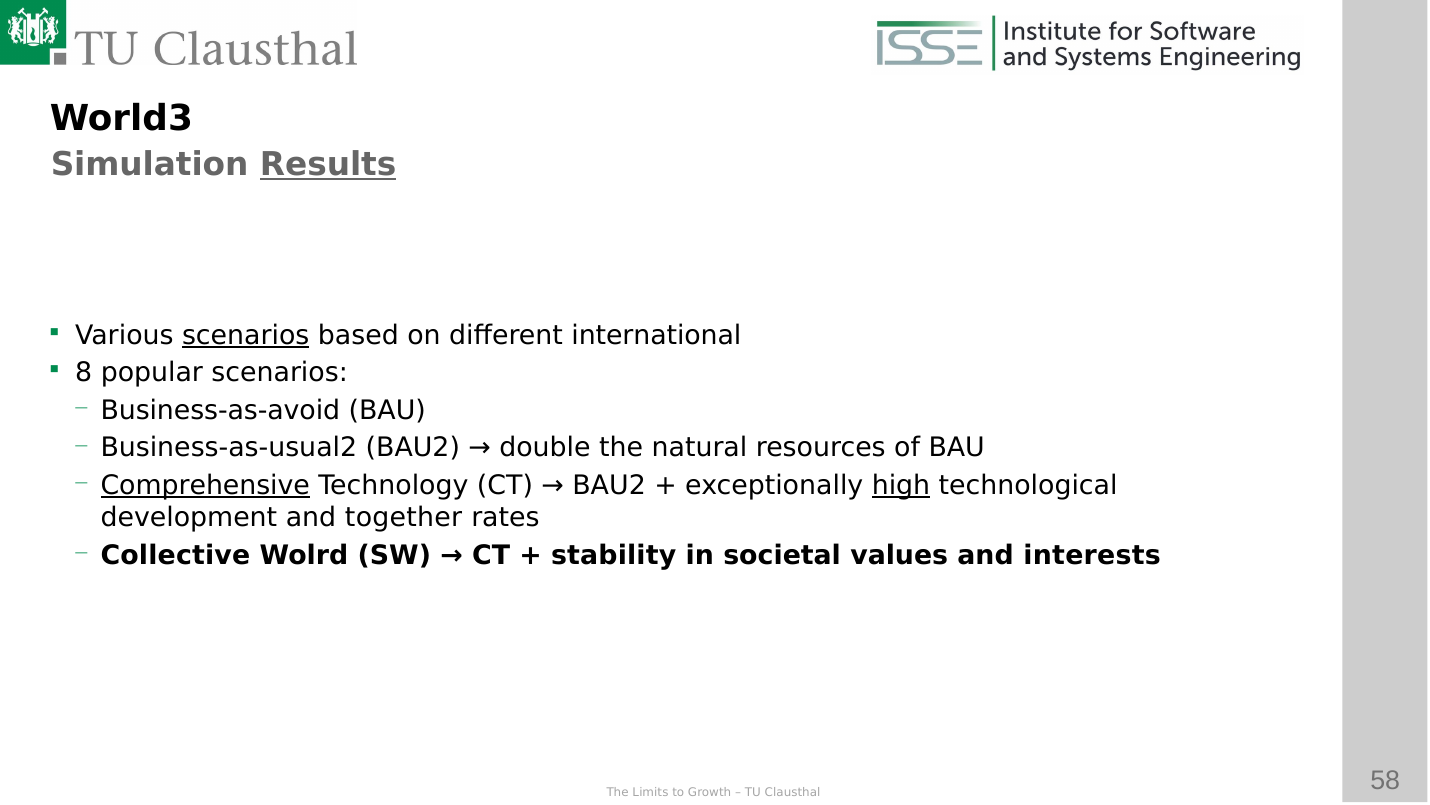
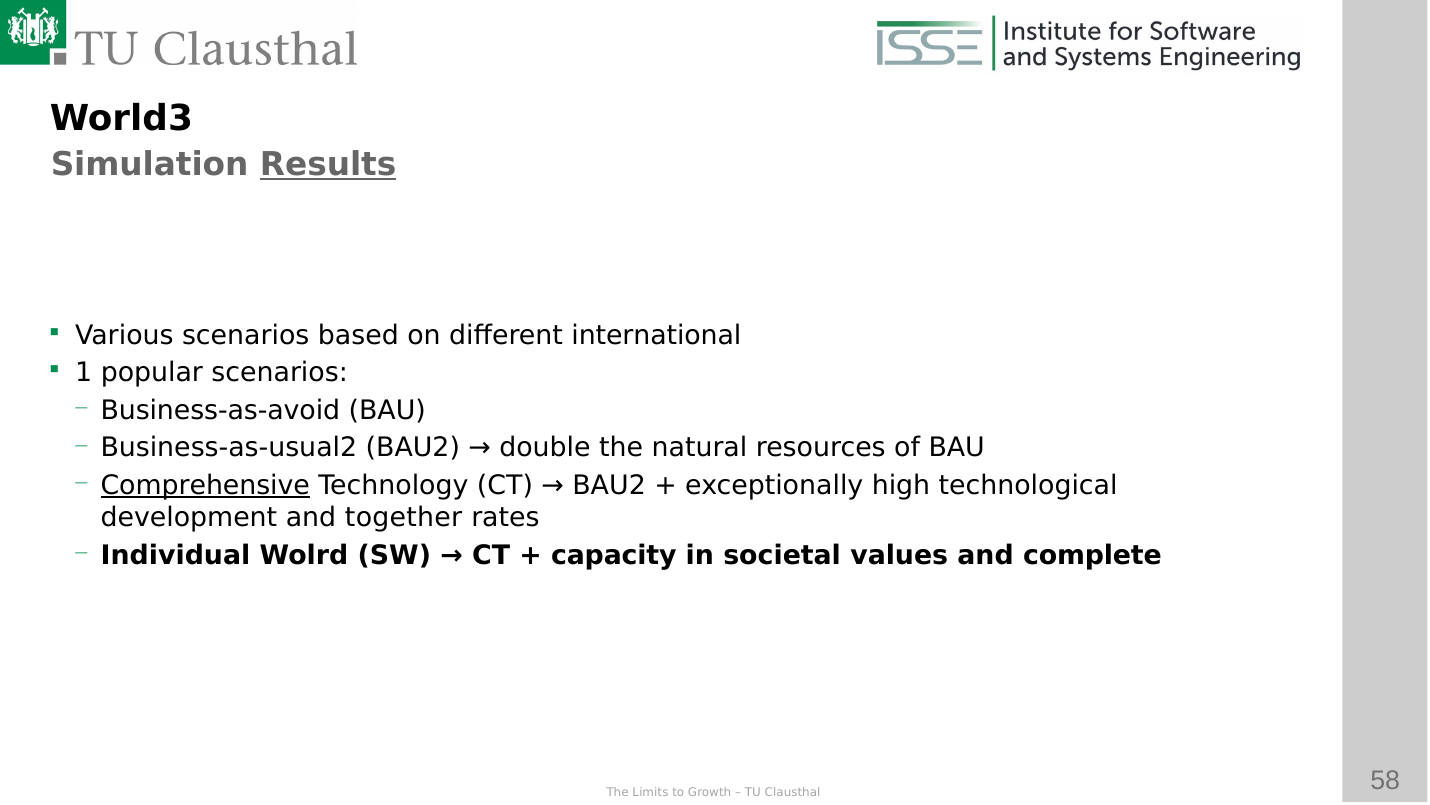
scenarios at (246, 335) underline: present -> none
8: 8 -> 1
high underline: present -> none
Collective: Collective -> Individual
stability: stability -> capacity
interests: interests -> complete
